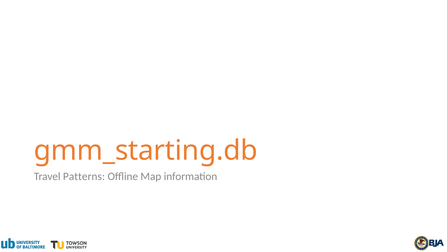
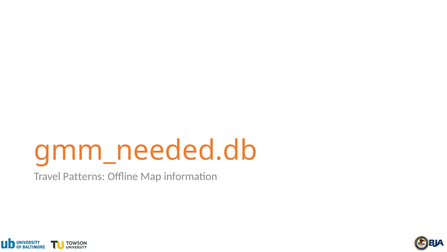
gmm_starting.db: gmm_starting.db -> gmm_needed.db
